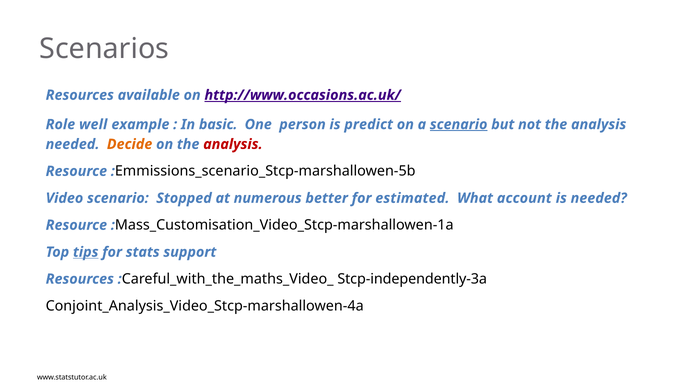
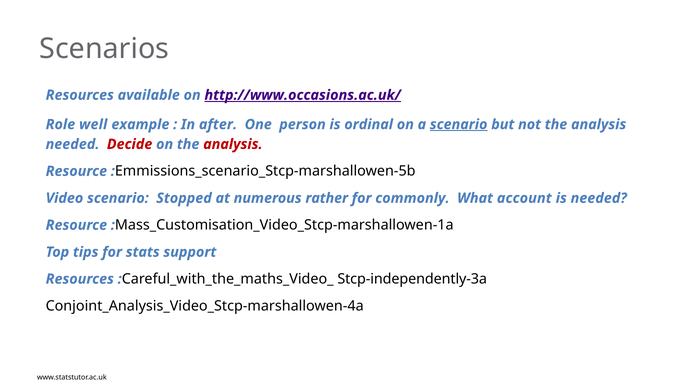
basic: basic -> after
predict: predict -> ordinal
Decide colour: orange -> red
better: better -> rather
estimated: estimated -> commonly
tips underline: present -> none
